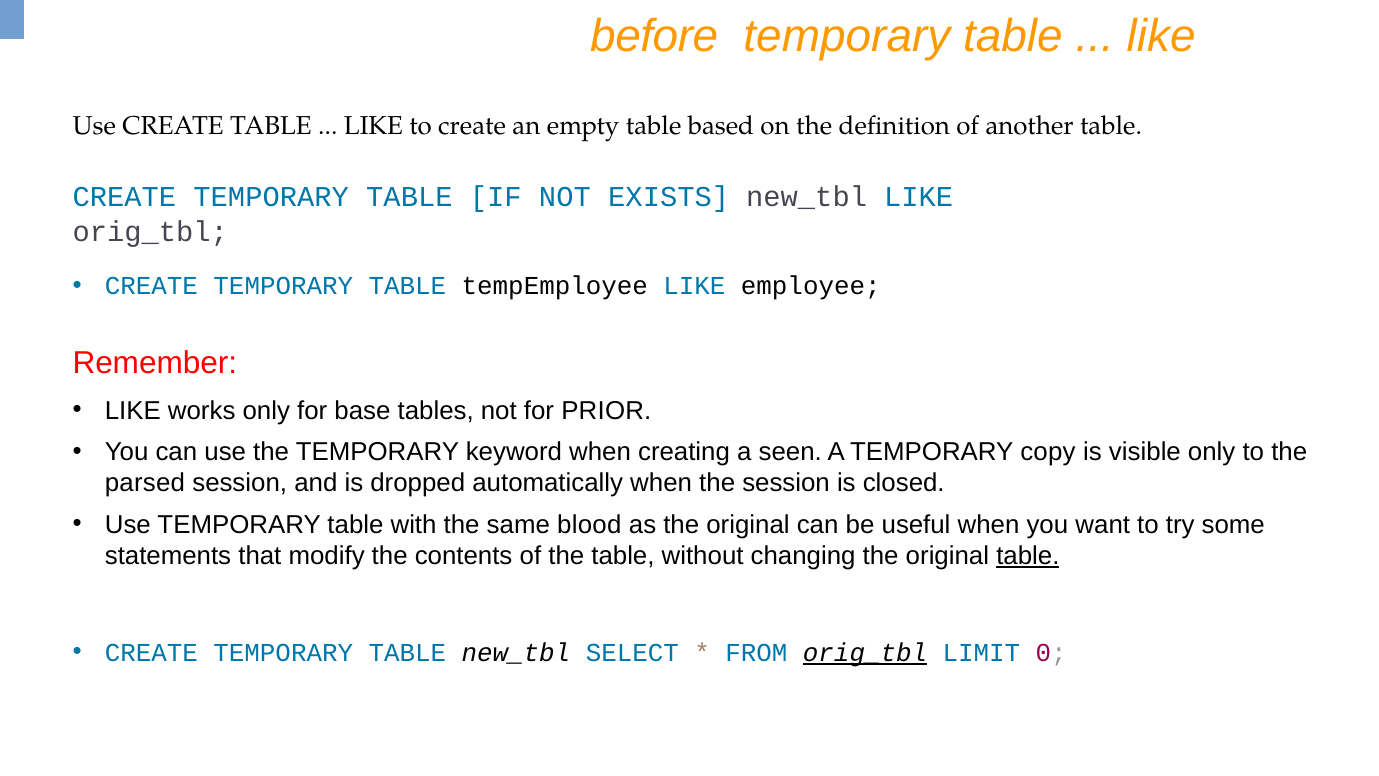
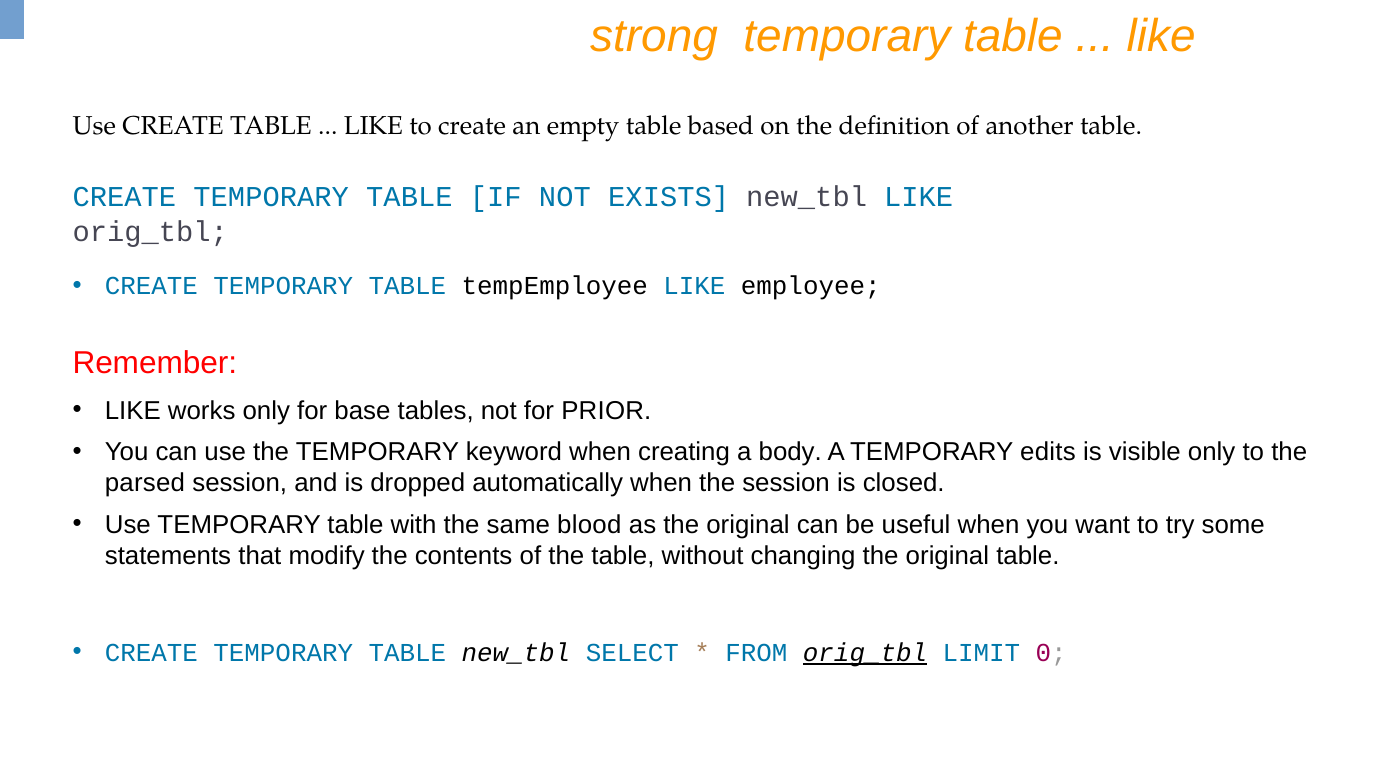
before: before -> strong
seen: seen -> body
copy: copy -> edits
table at (1028, 555) underline: present -> none
